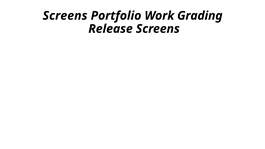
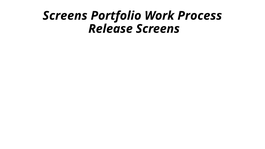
Grading: Grading -> Process
